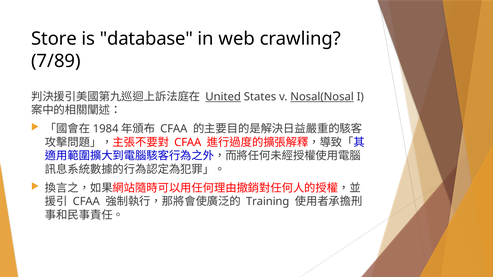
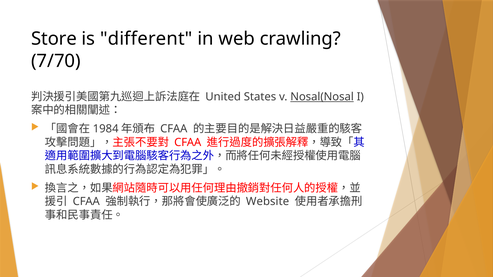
database: database -> different
7/89: 7/89 -> 7/70
United underline: present -> none
Training: Training -> Website
